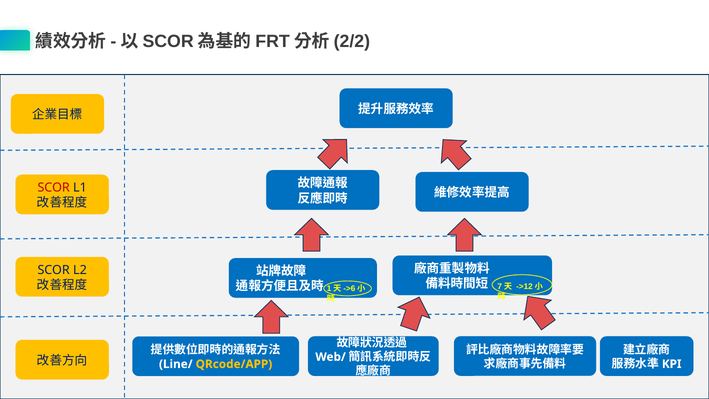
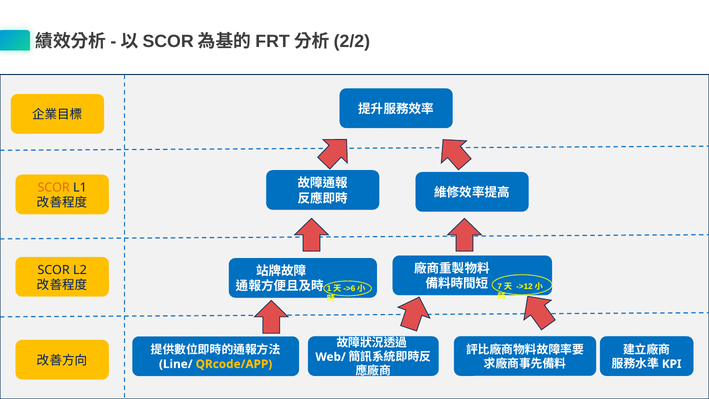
SCOR at (54, 188) colour: red -> orange
